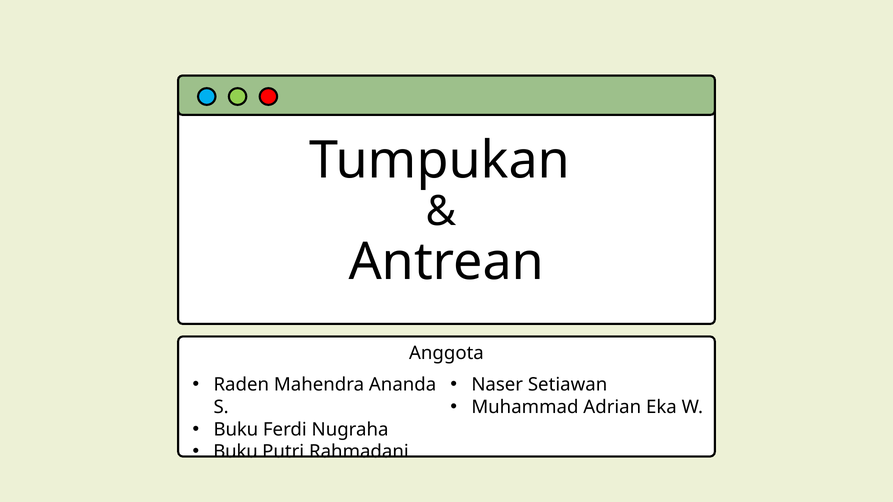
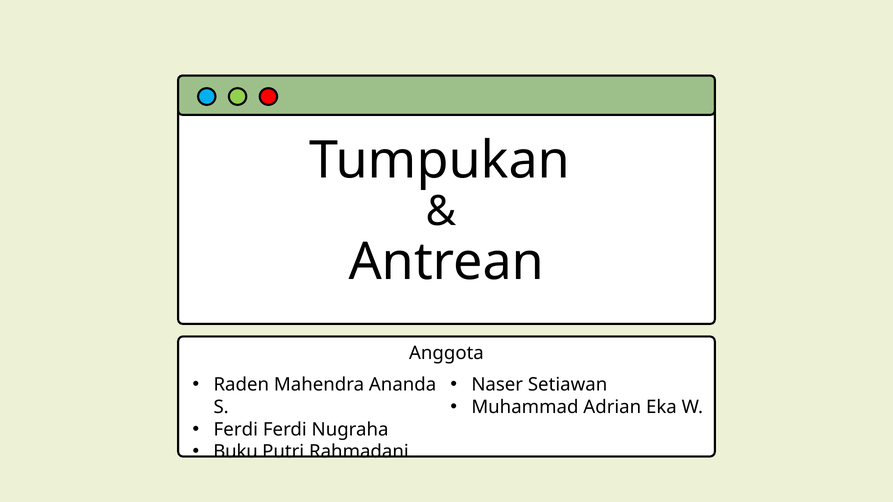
Buku at (236, 430): Buku -> Ferdi
